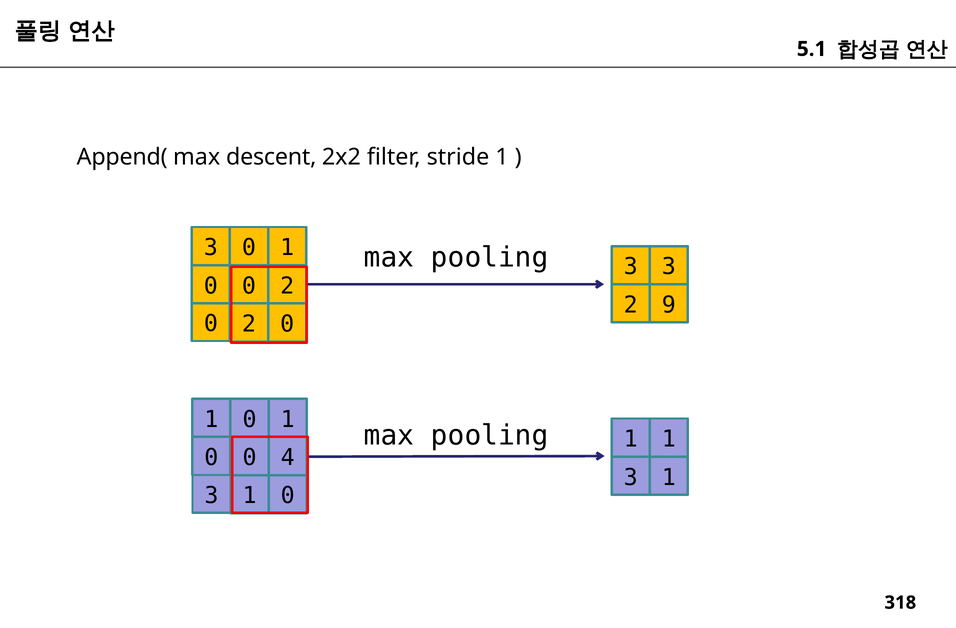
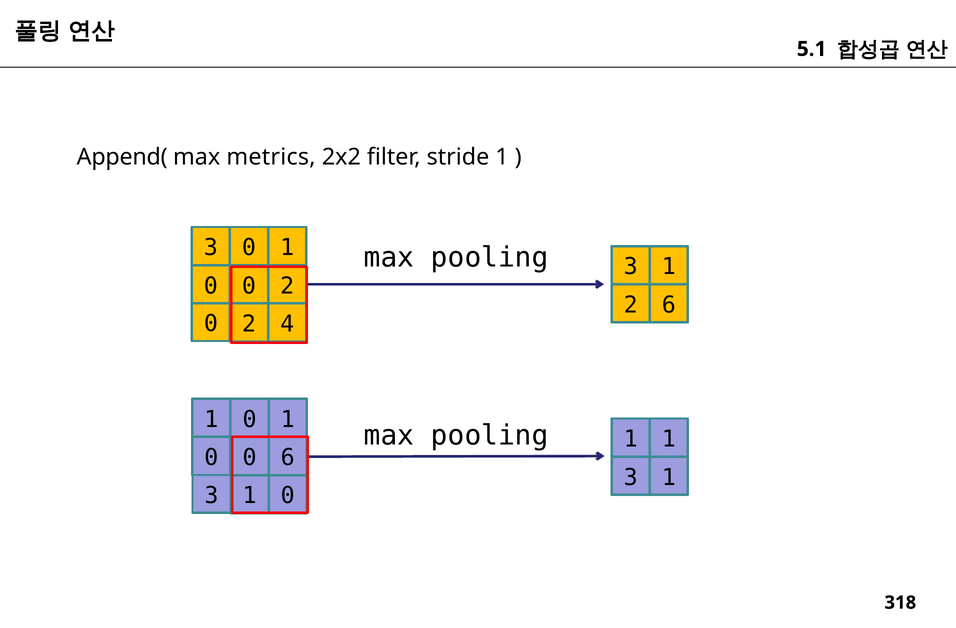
descent: descent -> metrics
3 at (669, 267): 3 -> 1
2 9: 9 -> 6
2 0: 0 -> 4
0 4: 4 -> 6
